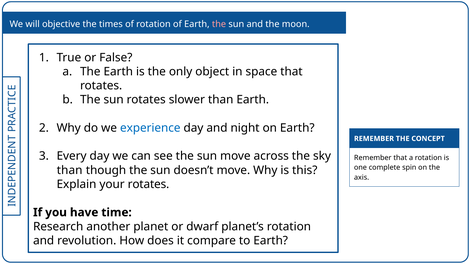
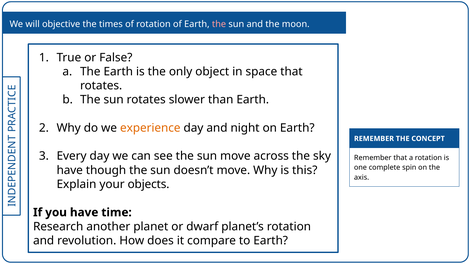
experience colour: blue -> orange
than at (70, 170): than -> have
your rotates: rotates -> objects
